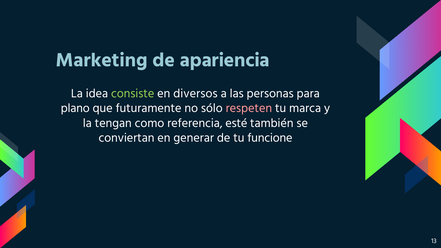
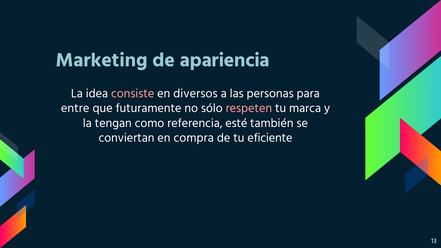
consiste colour: light green -> pink
plano: plano -> entre
generar: generar -> compra
funcione: funcione -> eficiente
